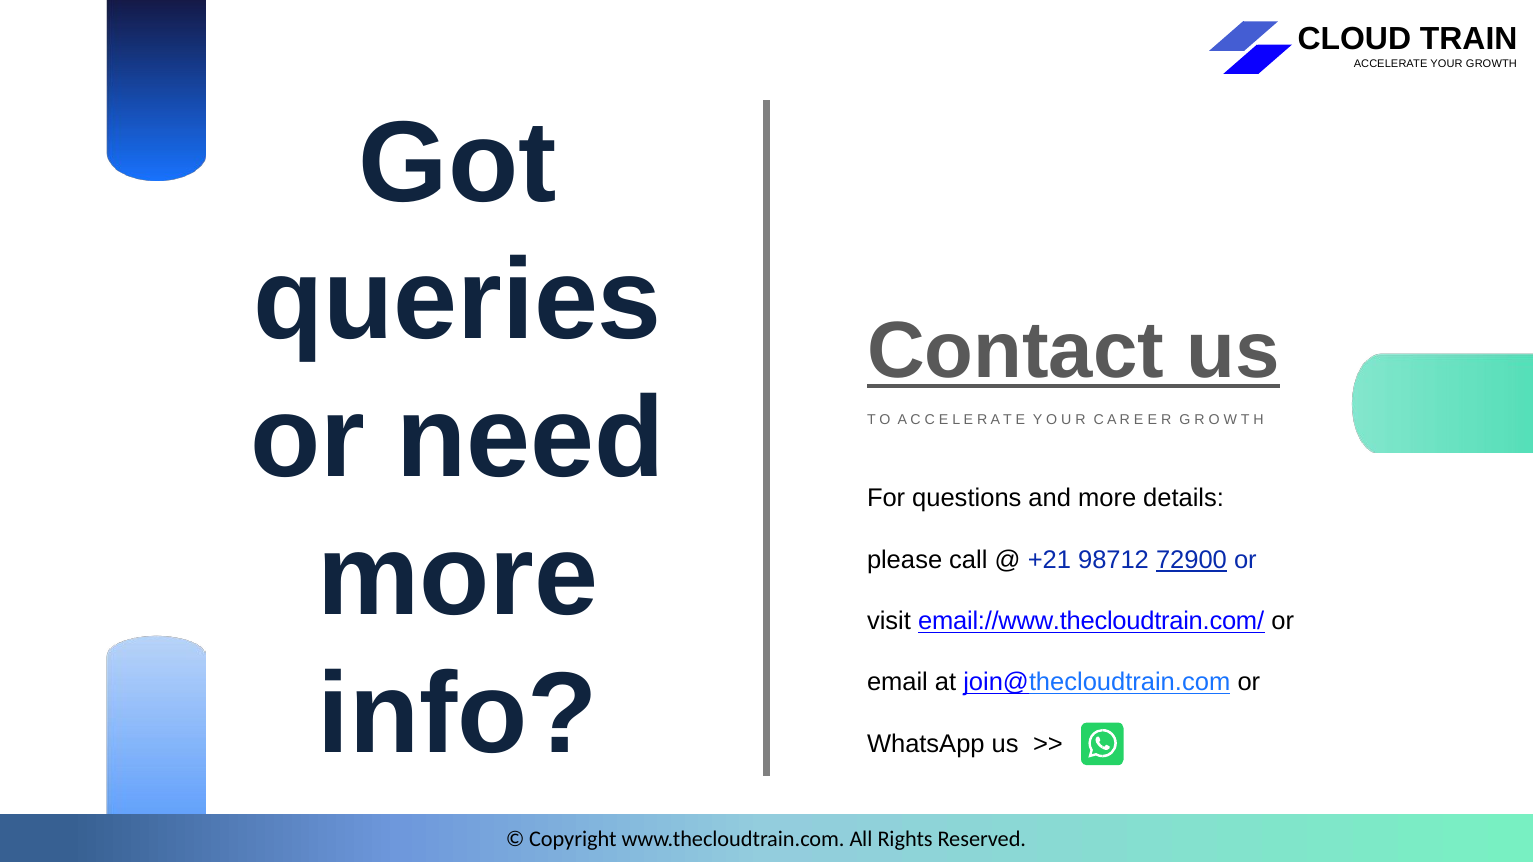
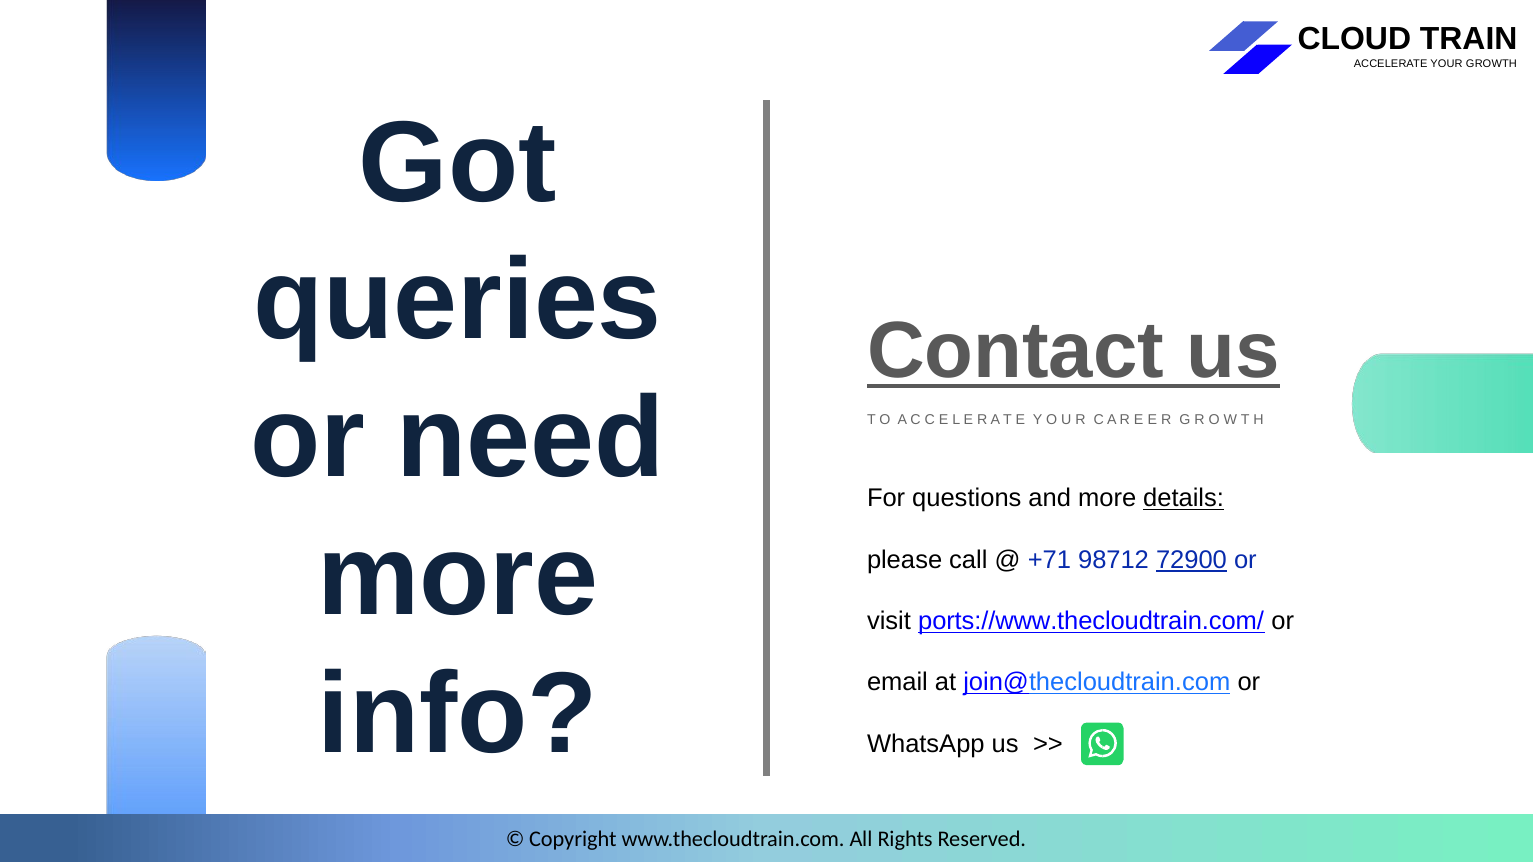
details underline: none -> present
+21: +21 -> +71
email://www.thecloudtrain.com/: email://www.thecloudtrain.com/ -> ports://www.thecloudtrain.com/
